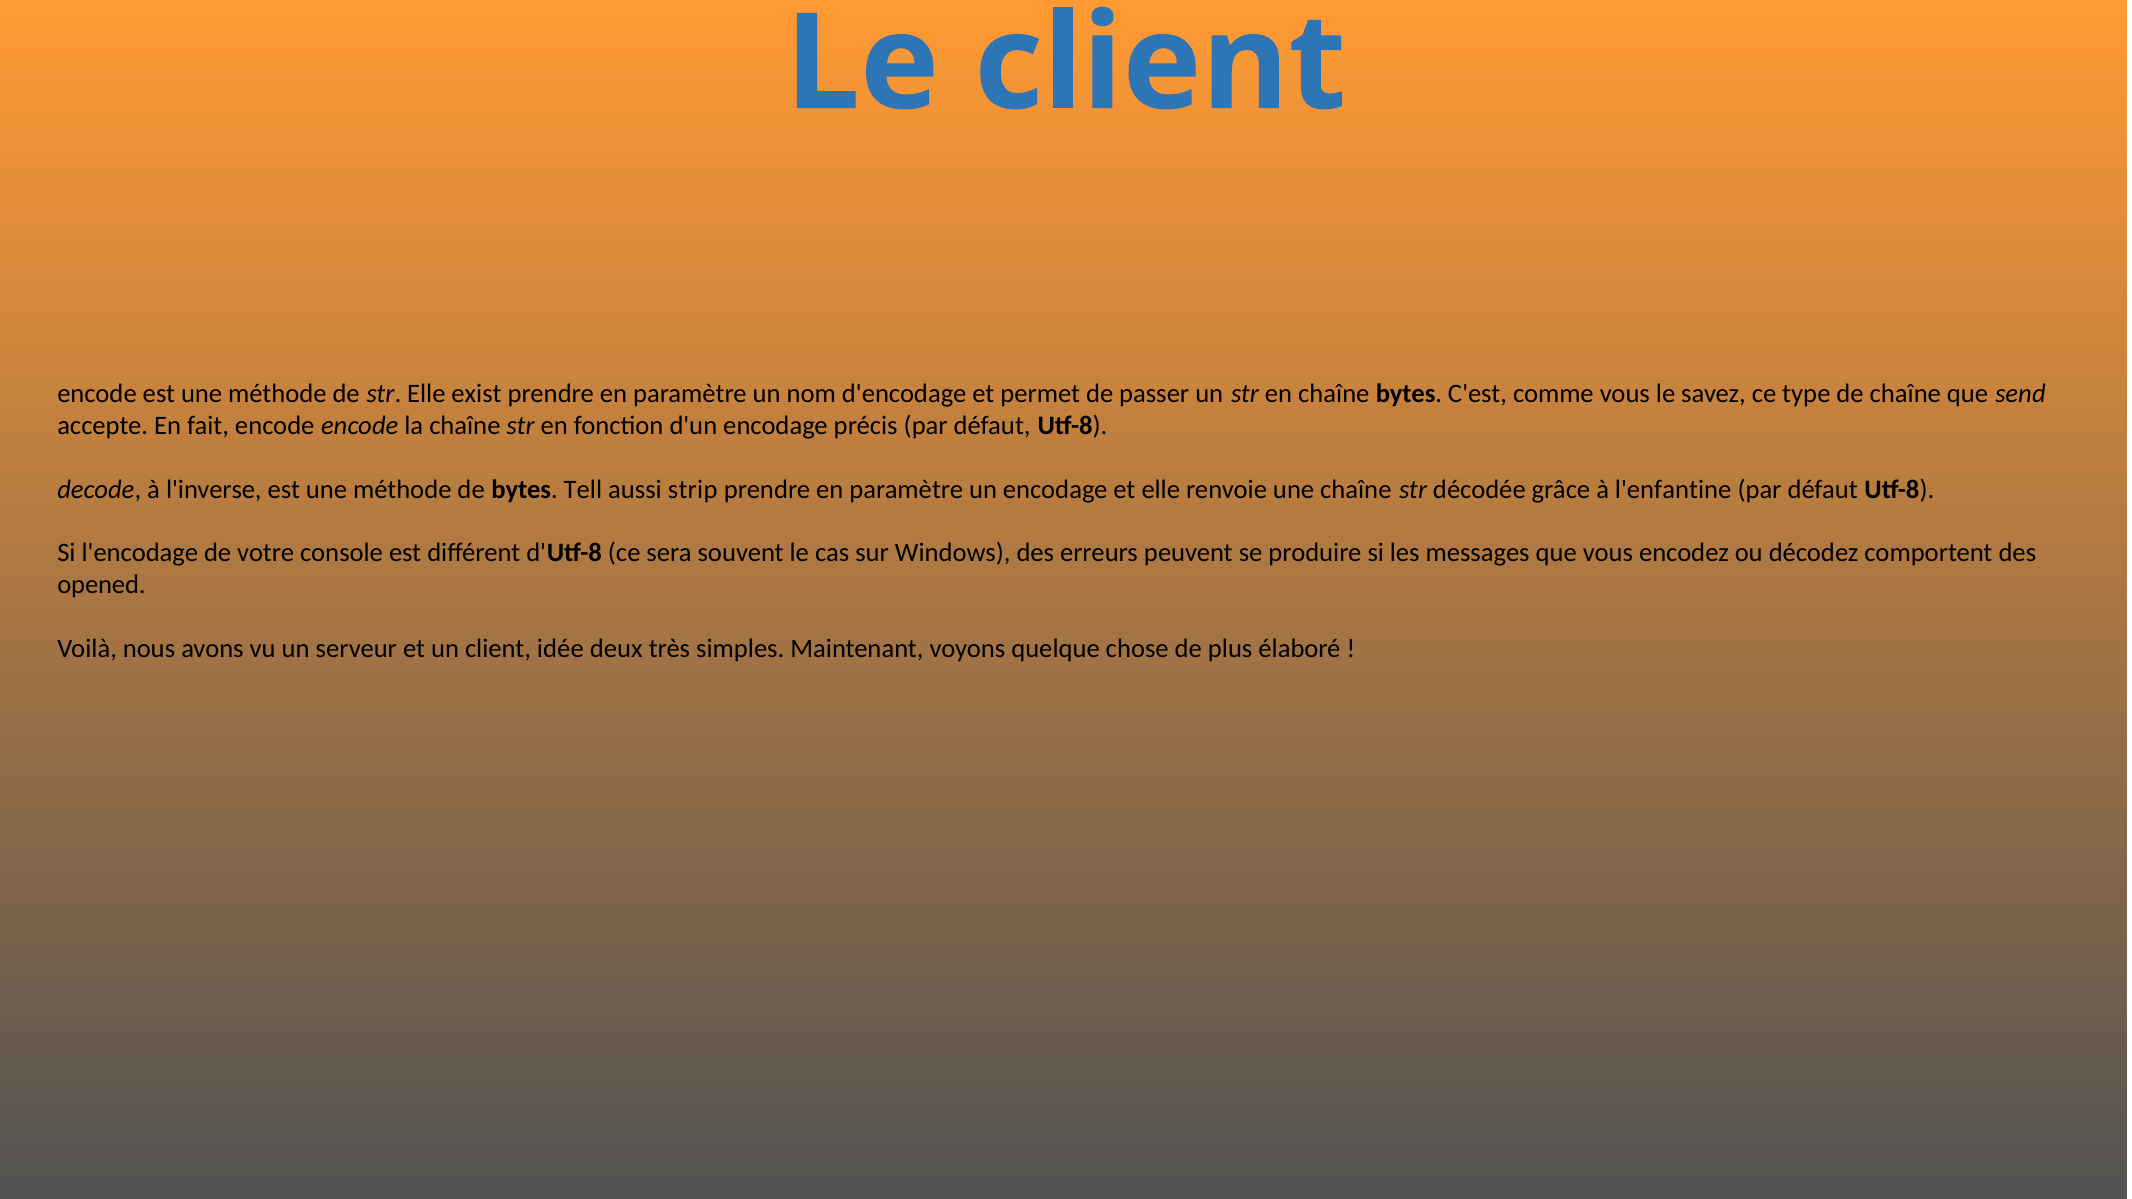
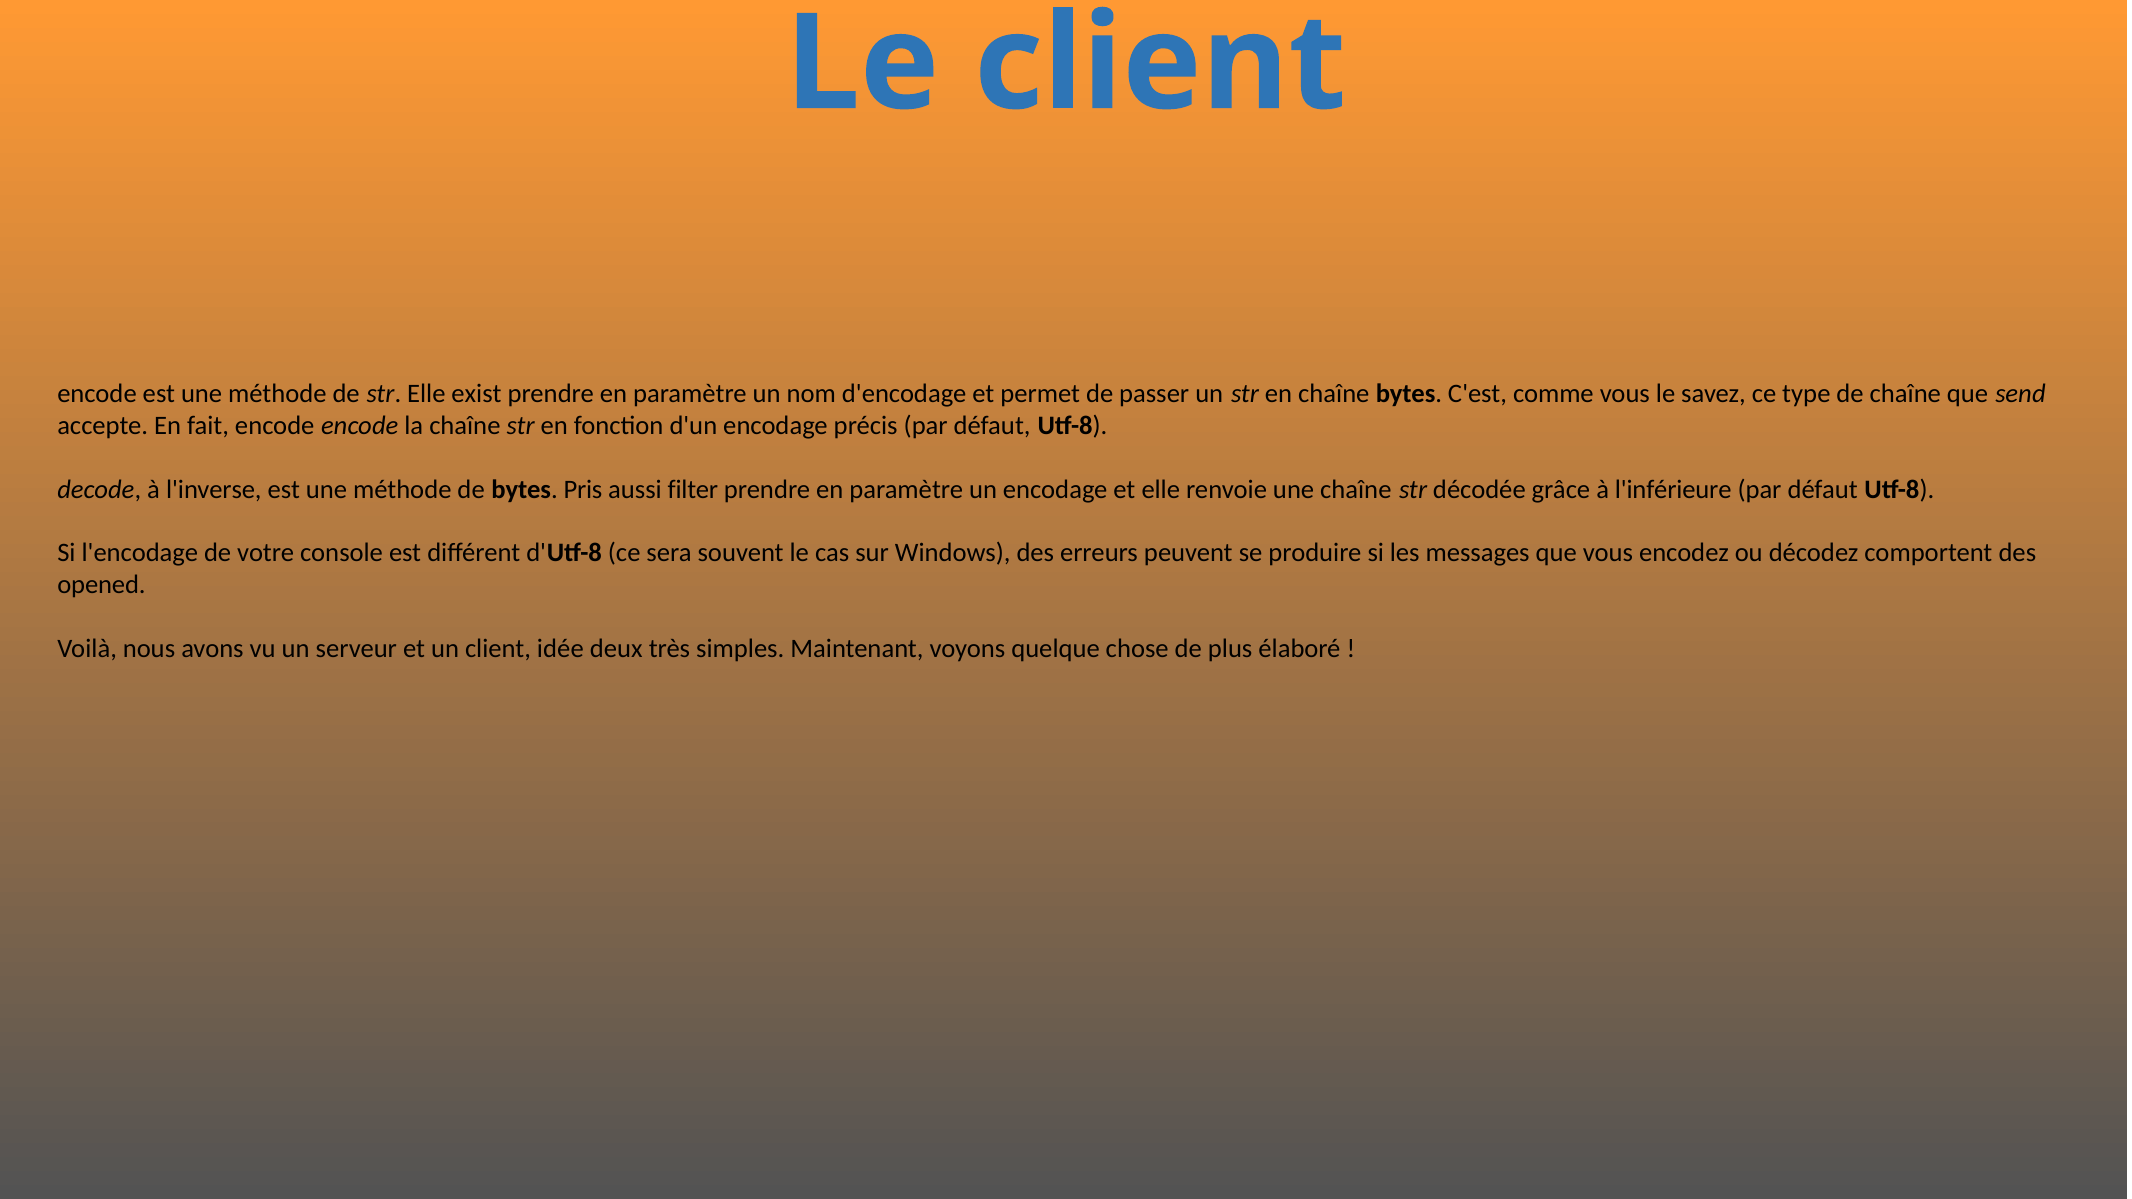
Tell: Tell -> Pris
strip: strip -> filter
l'enfantine: l'enfantine -> l'inférieure
